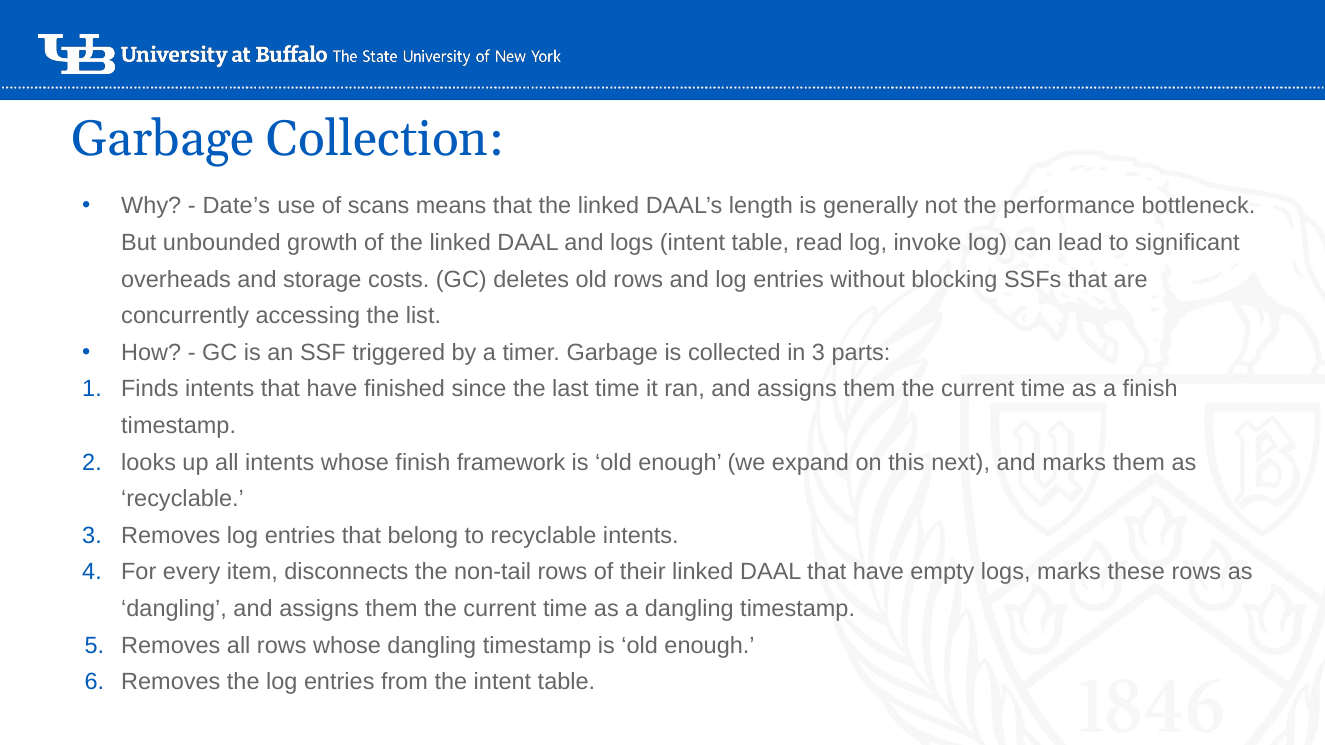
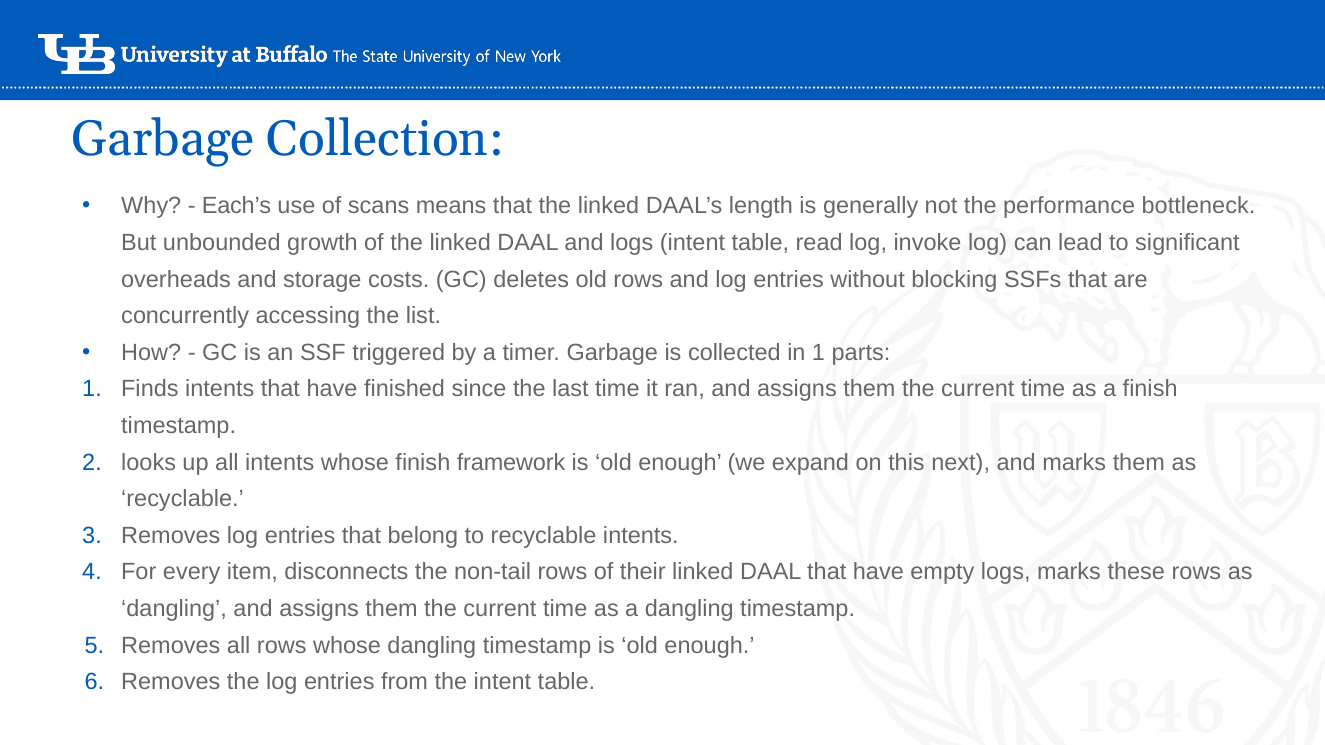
Date’s: Date’s -> Each’s
in 3: 3 -> 1
